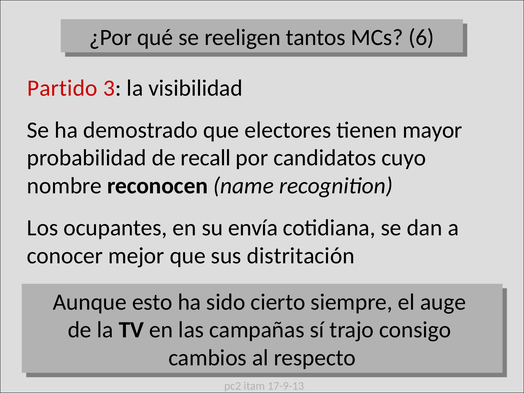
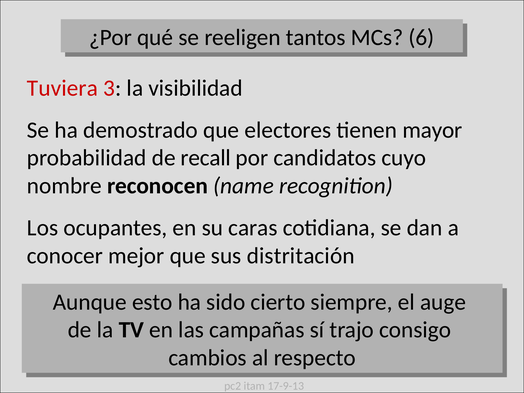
Partido: Partido -> Tuviera
envía: envía -> caras
